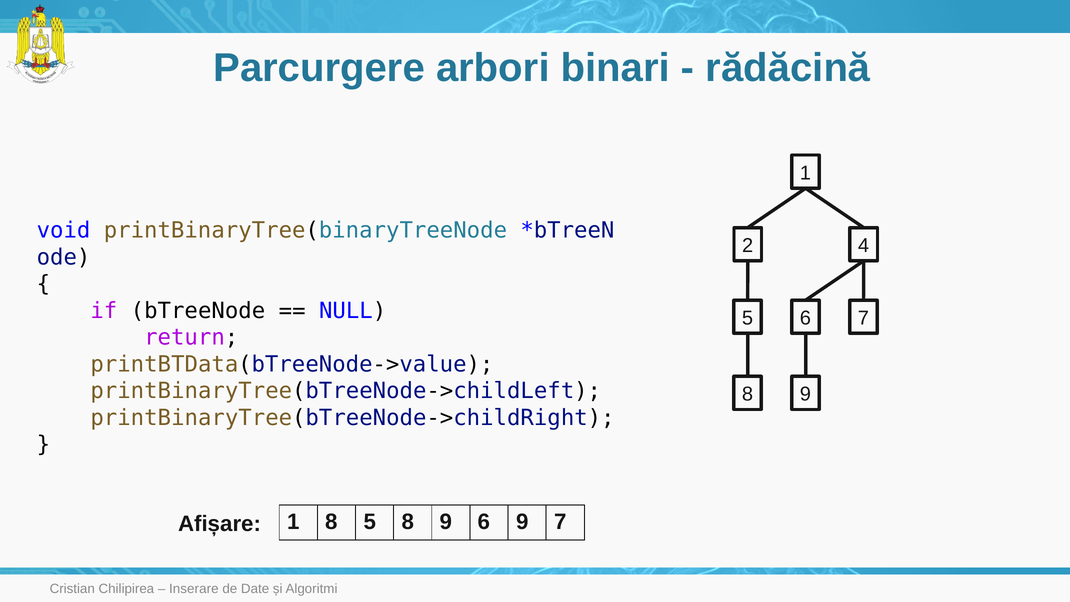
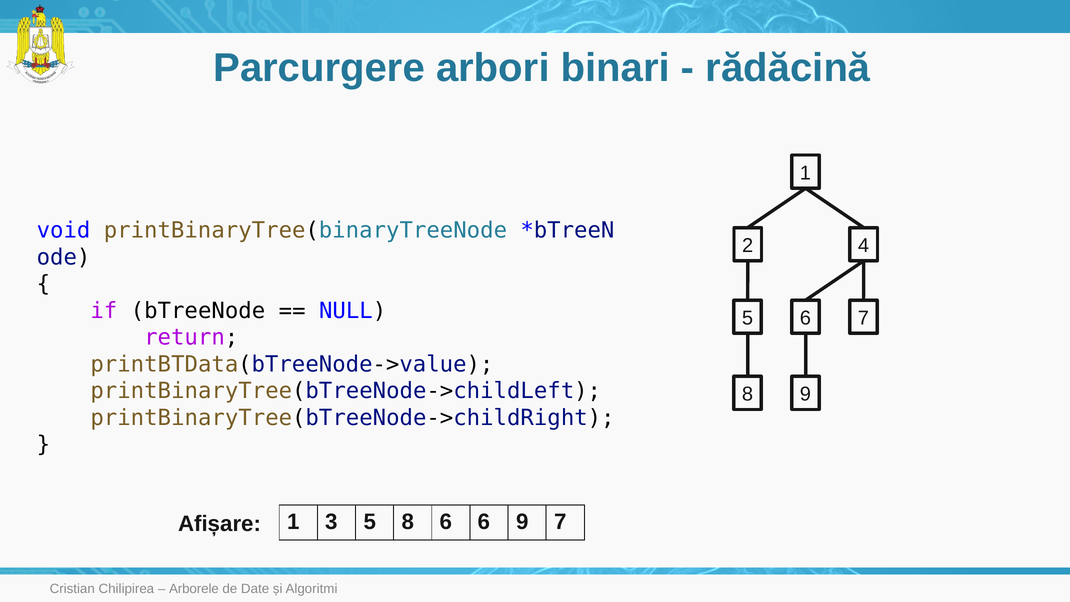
1 8: 8 -> 3
5 8 9: 9 -> 6
Inserare: Inserare -> Arborele
